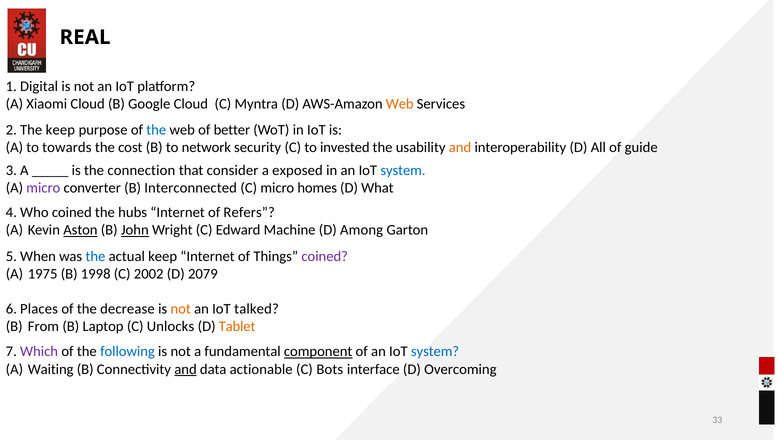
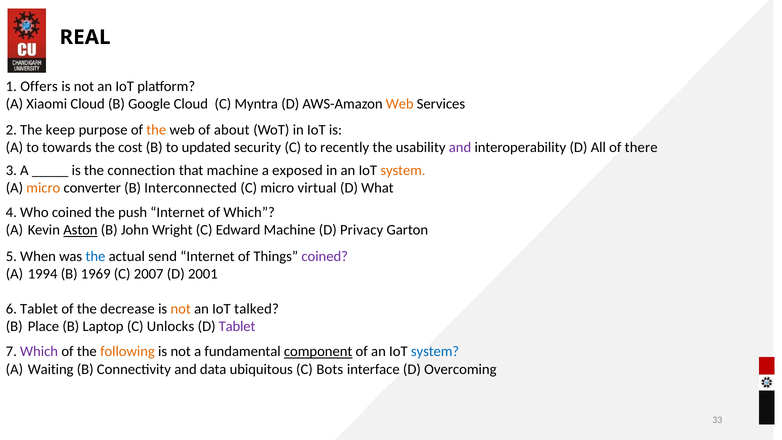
Digital: Digital -> Offers
the at (156, 130) colour: blue -> orange
better: better -> about
network: network -> updated
invested: invested -> recently
and at (460, 148) colour: orange -> purple
guide: guide -> there
that consider: consider -> machine
system at (403, 170) colour: blue -> orange
micro at (43, 188) colour: purple -> orange
homes: homes -> virtual
hubs: hubs -> push
of Refers: Refers -> Which
John underline: present -> none
Among: Among -> Privacy
actual keep: keep -> send
1975: 1975 -> 1994
1998: 1998 -> 1969
2002: 2002 -> 2007
2079: 2079 -> 2001
6 Places: Places -> Tablet
From: From -> Place
Tablet at (237, 327) colour: orange -> purple
following colour: blue -> orange
and at (185, 369) underline: present -> none
actionable: actionable -> ubiquitous
